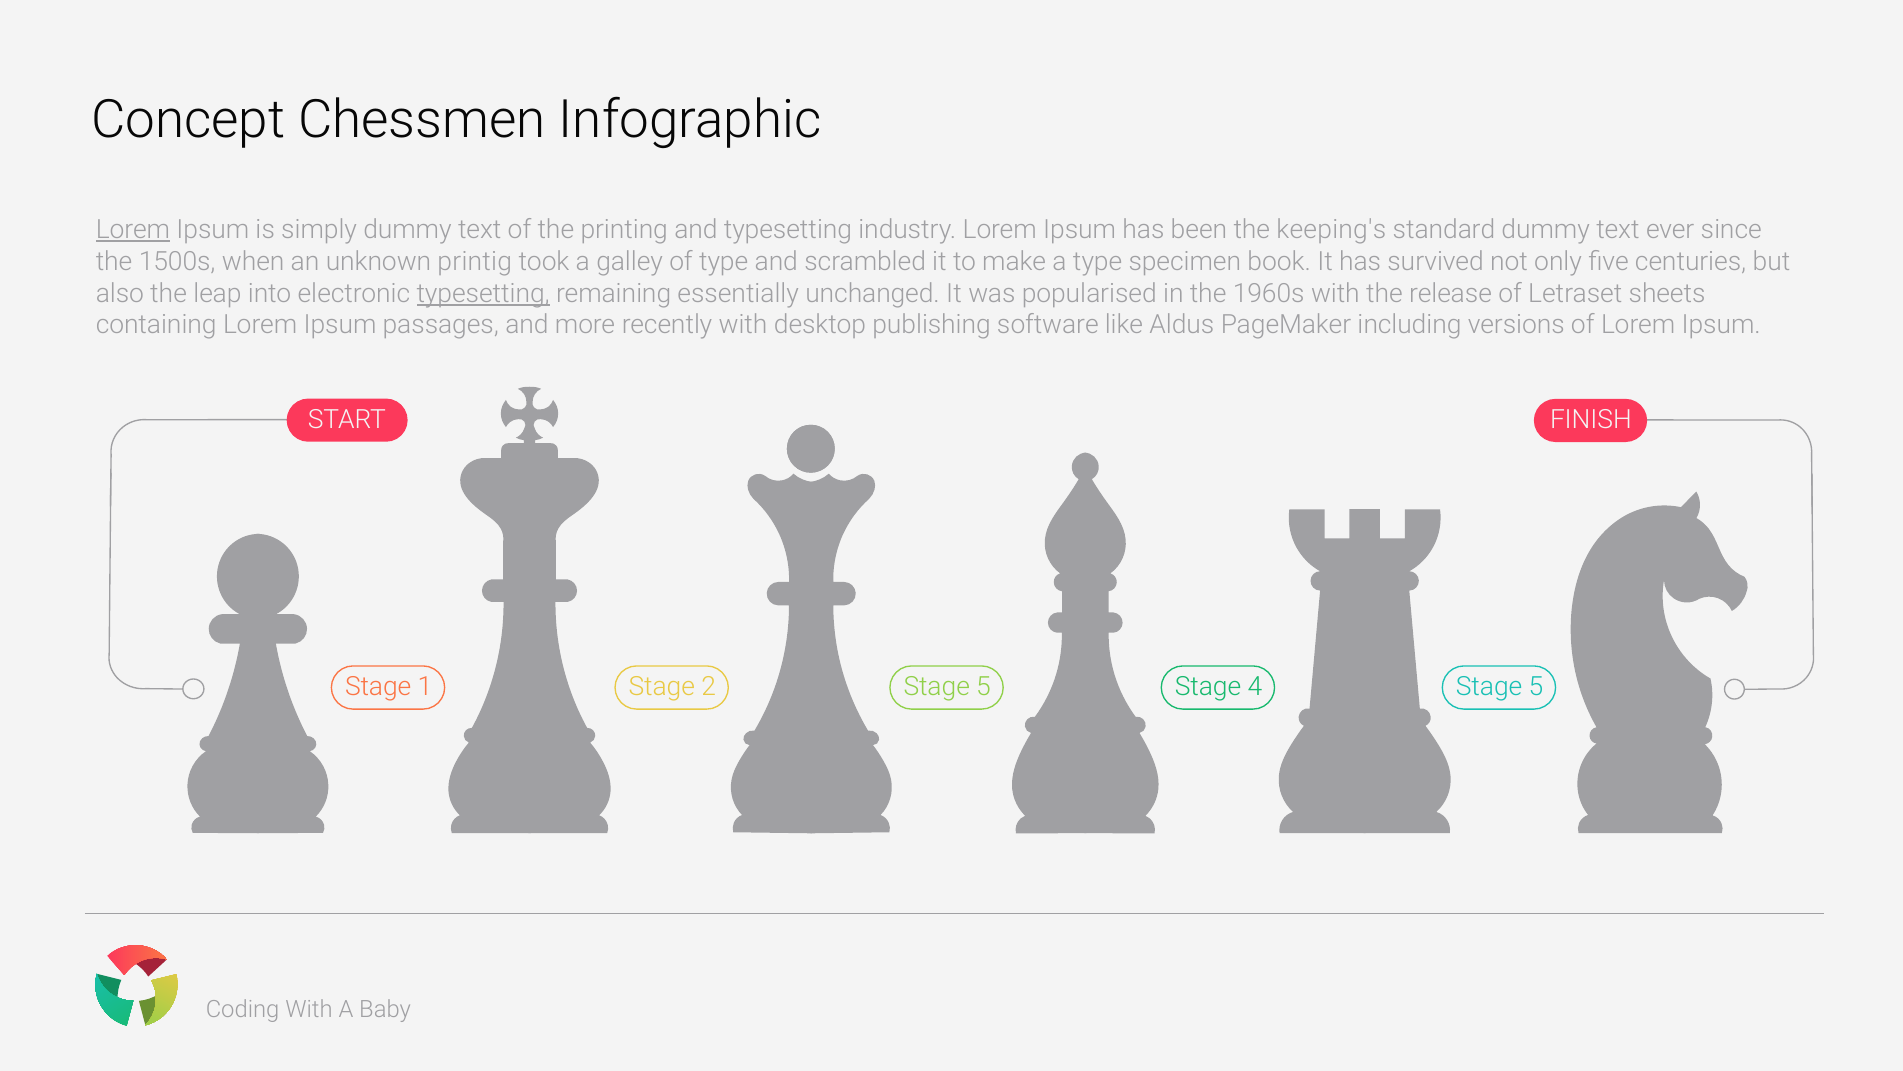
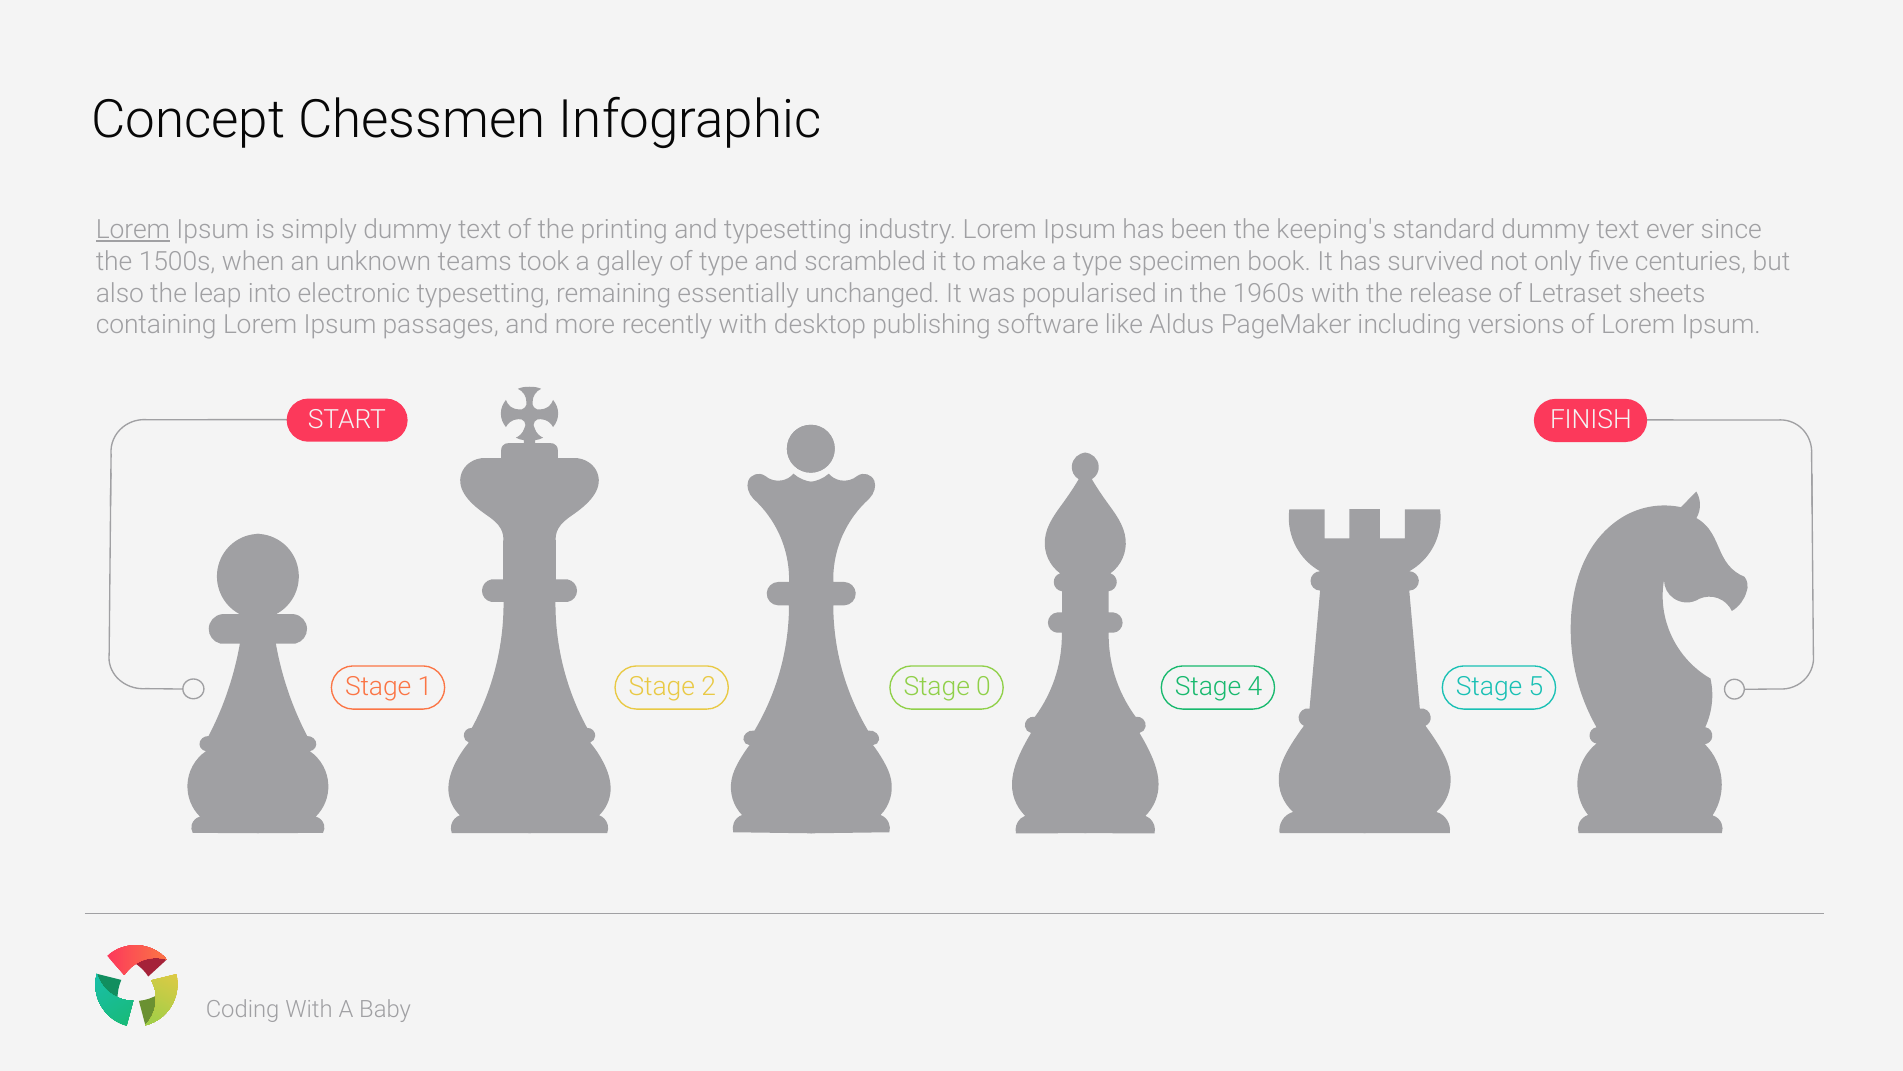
printig: printig -> teams
typesetting at (483, 293) underline: present -> none
5 at (984, 687): 5 -> 0
